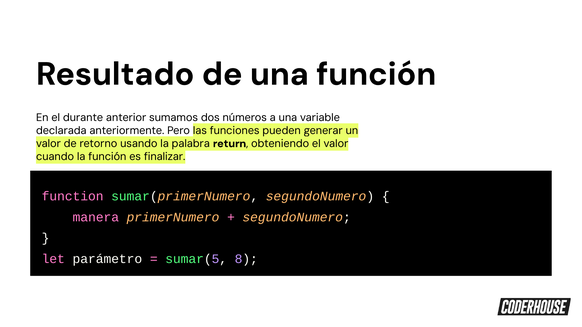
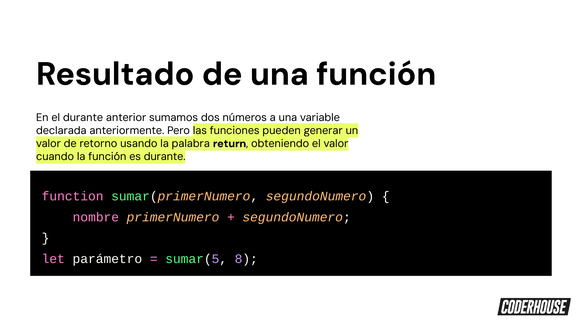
es finalizar: finalizar -> durante
manera: manera -> nombre
